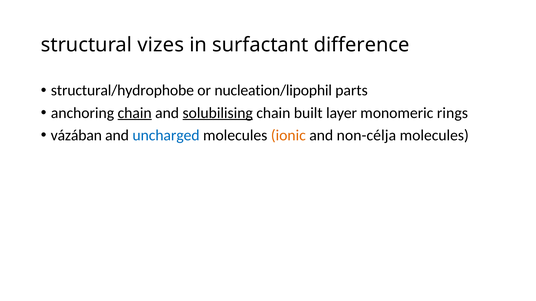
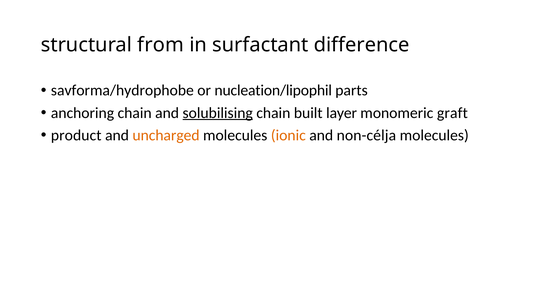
vizes: vizes -> from
structural/hydrophobe: structural/hydrophobe -> savforma/hydrophobe
chain at (135, 113) underline: present -> none
rings: rings -> graft
vázában: vázában -> product
uncharged colour: blue -> orange
